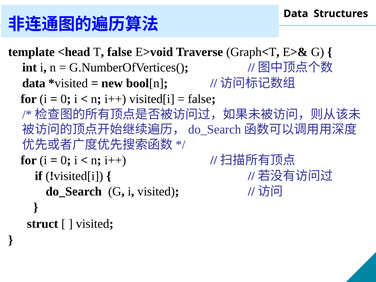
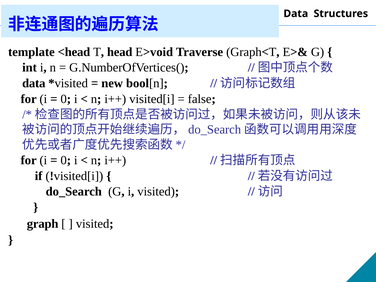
T false: false -> head
struct: struct -> graph
